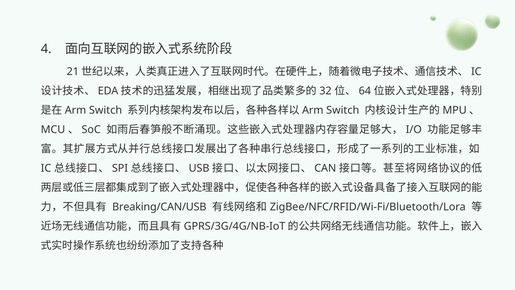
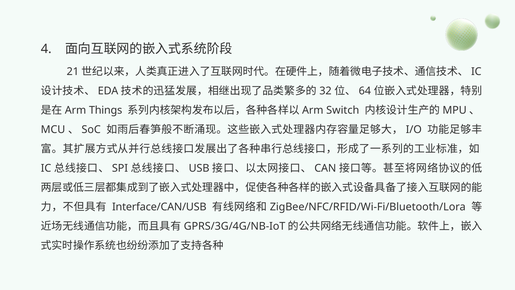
Switch at (106, 110): Switch -> Things
Breaking/CAN/USB: Breaking/CAN/USB -> Interface/CAN/USB
